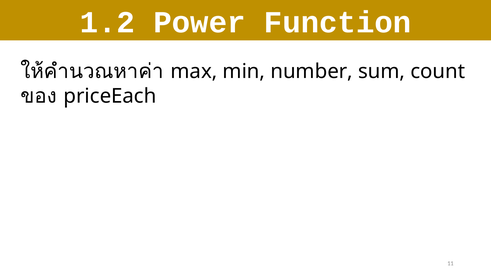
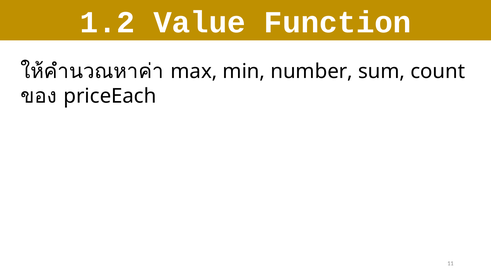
Power: Power -> Value
